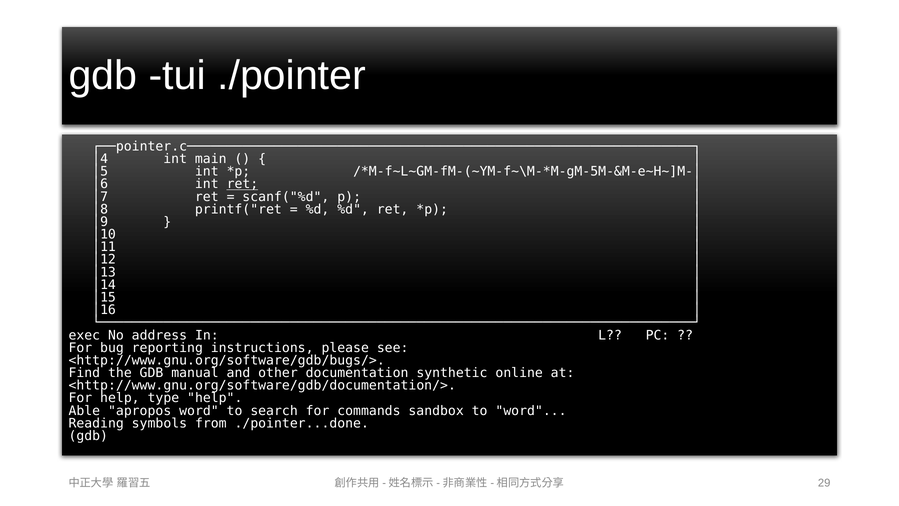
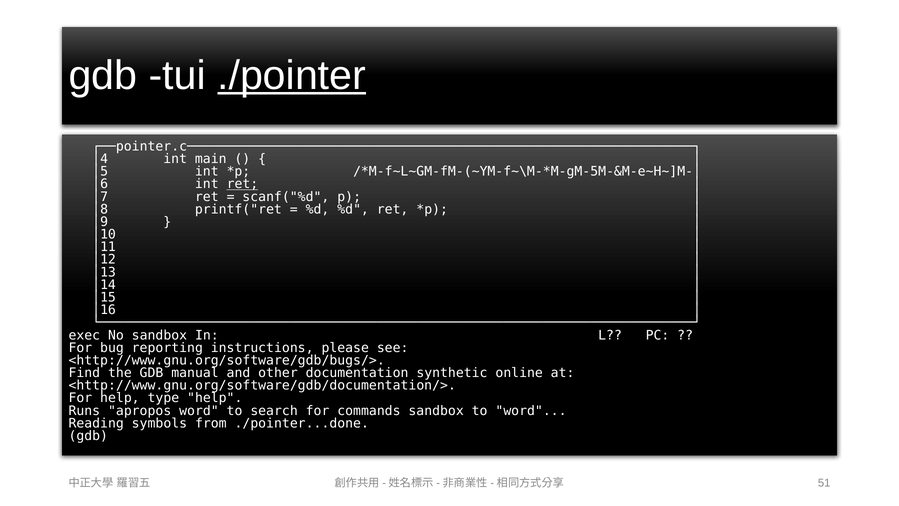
./pointer underline: none -> present
No address: address -> sandbox
Able: Able -> Runs
29: 29 -> 51
